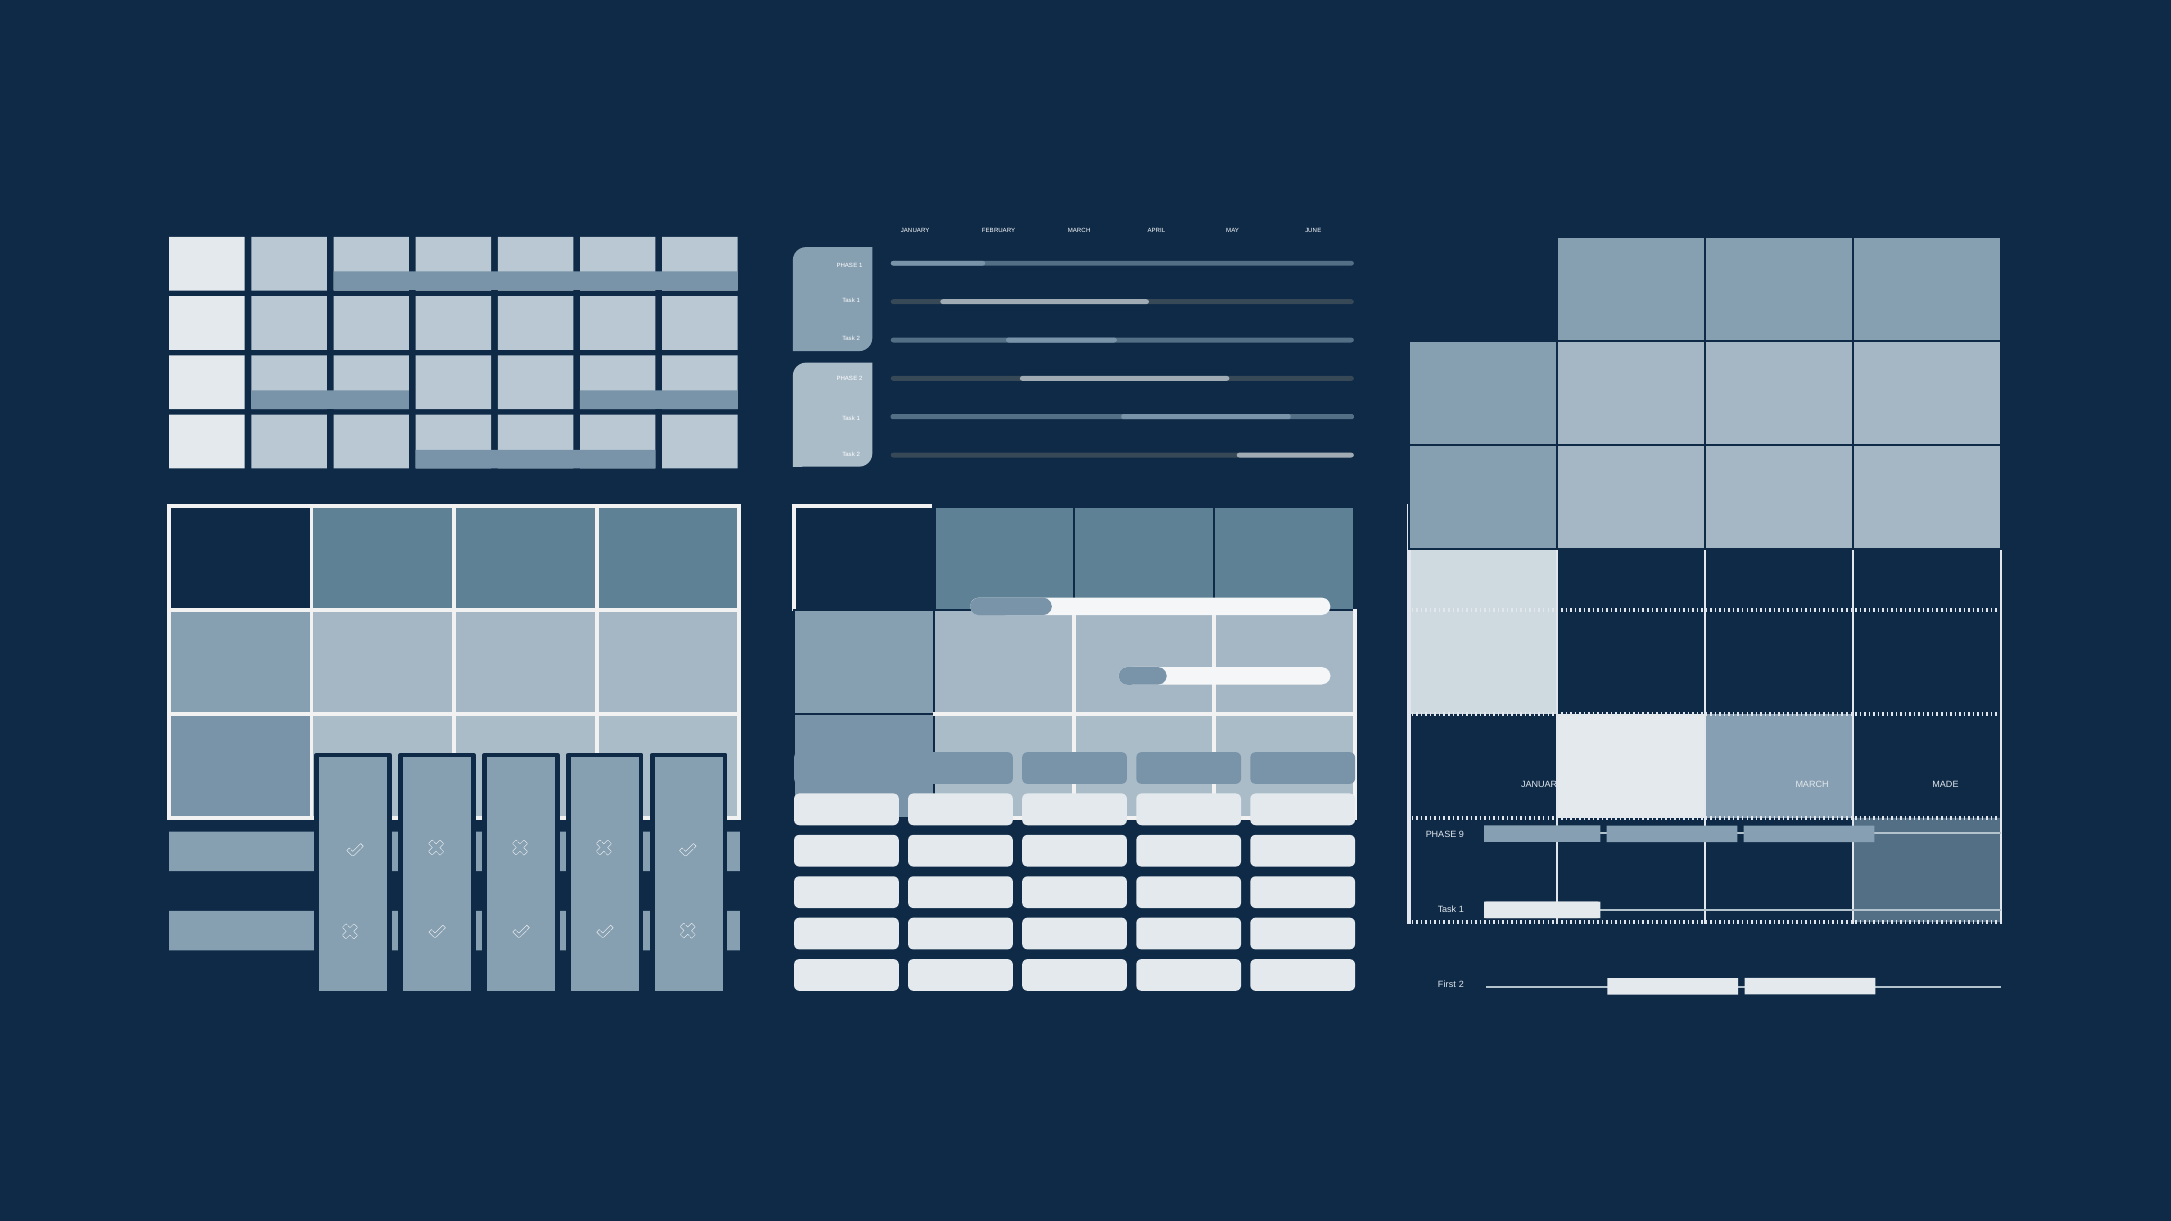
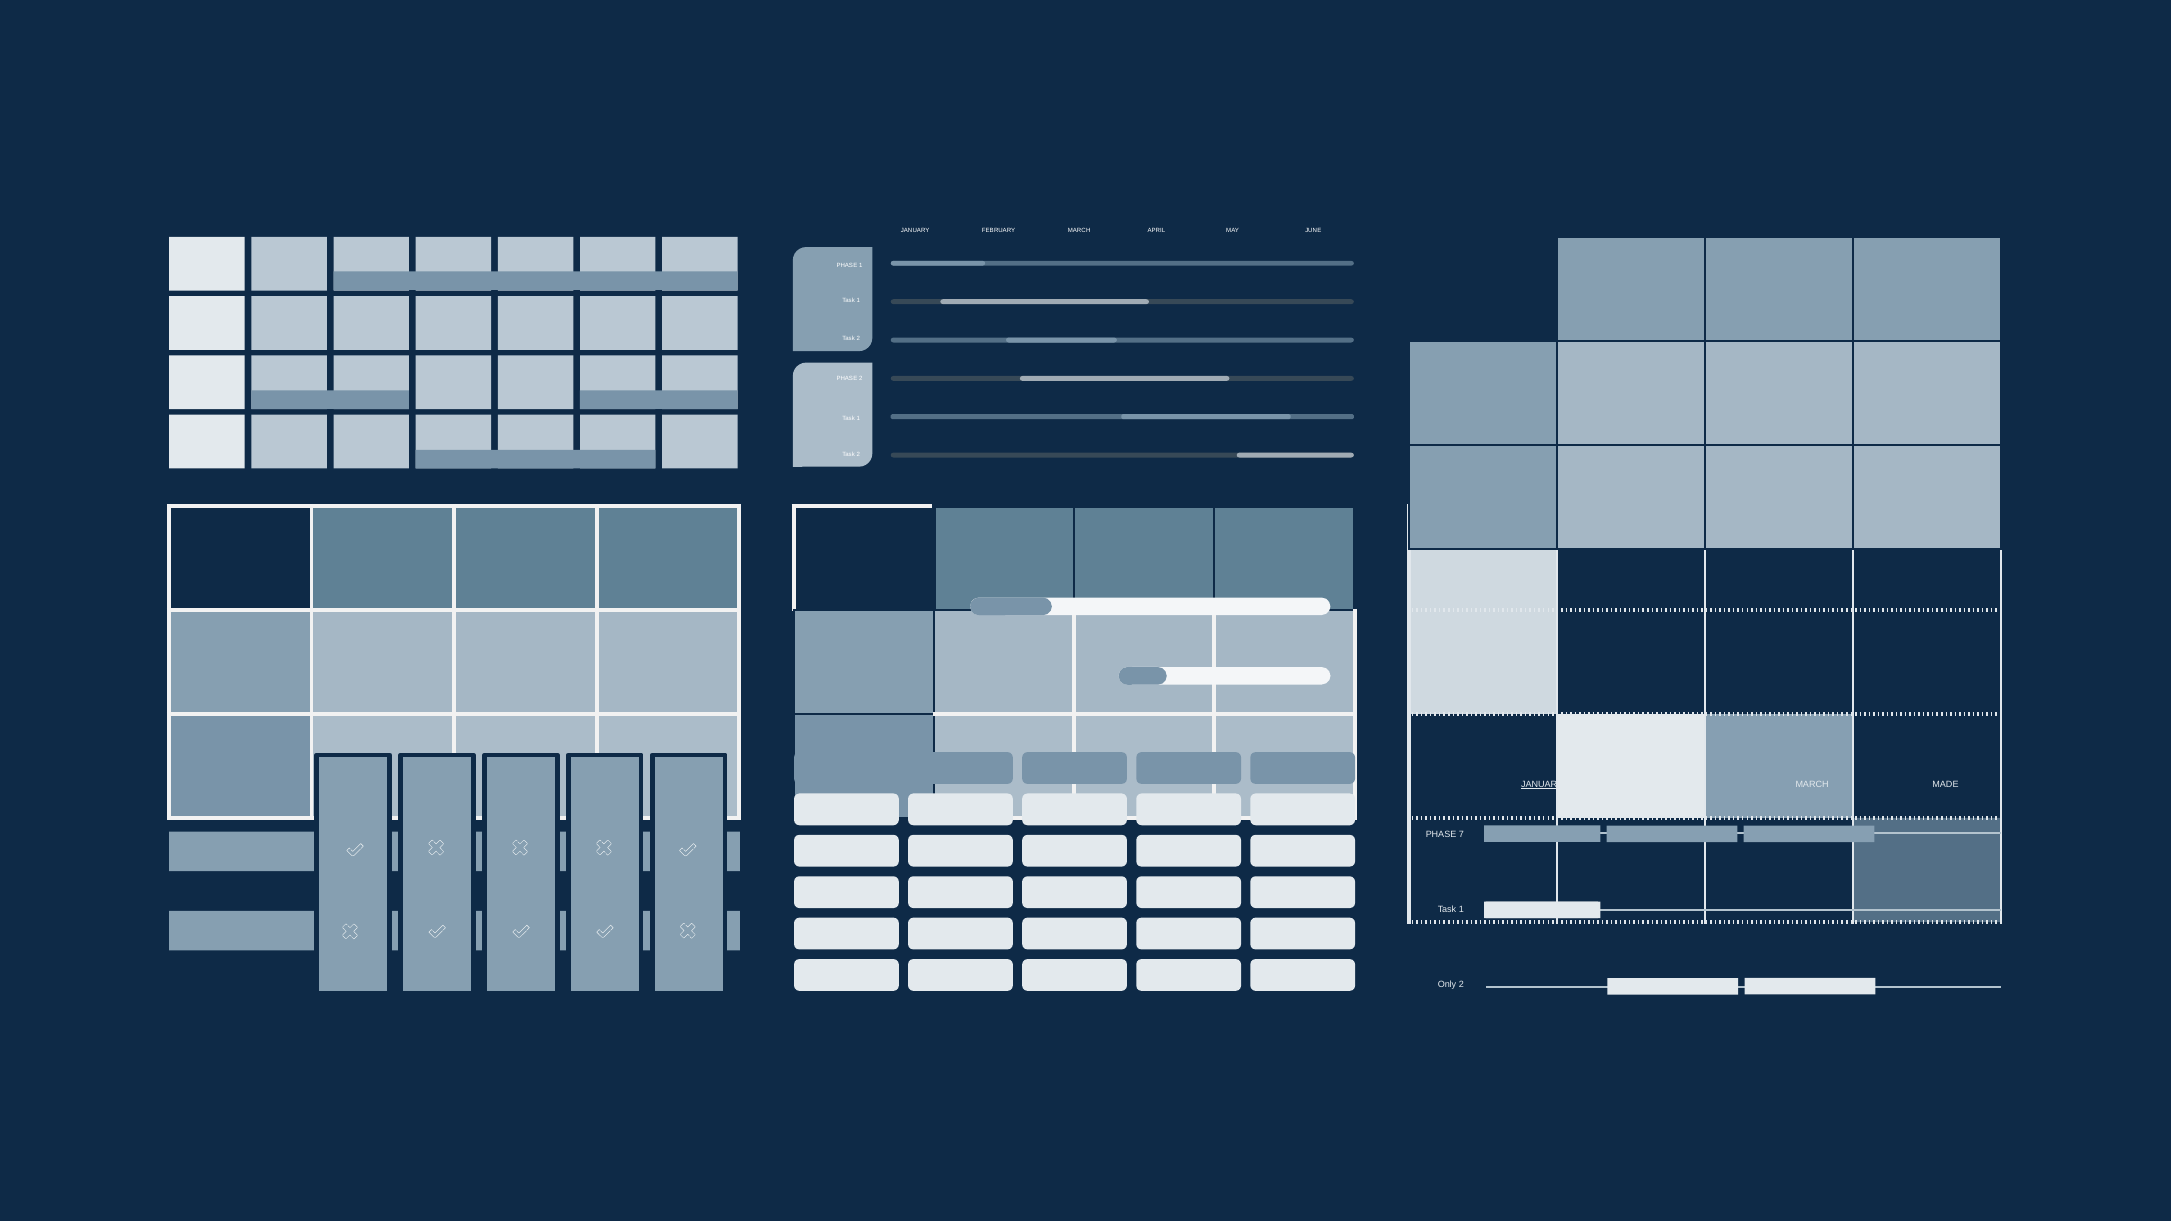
JANUARY at (1542, 784) underline: none -> present
9: 9 -> 7
First: First -> Only
